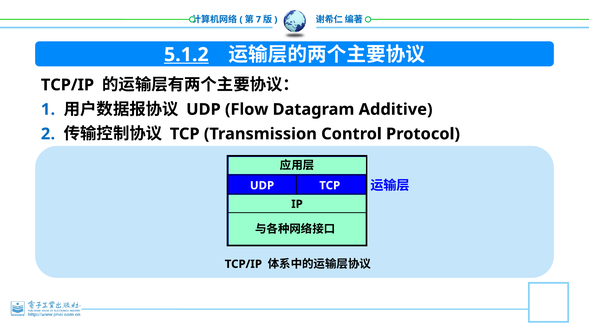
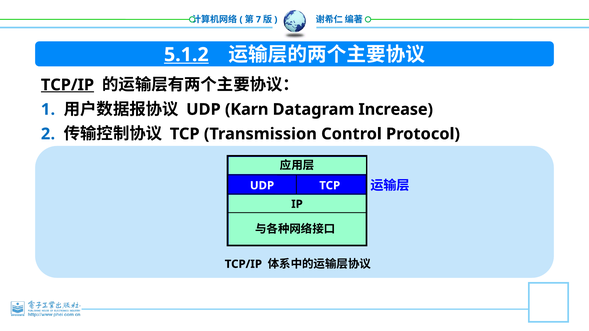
TCP/IP at (67, 85) underline: none -> present
Flow: Flow -> Karn
Additive: Additive -> Increase
